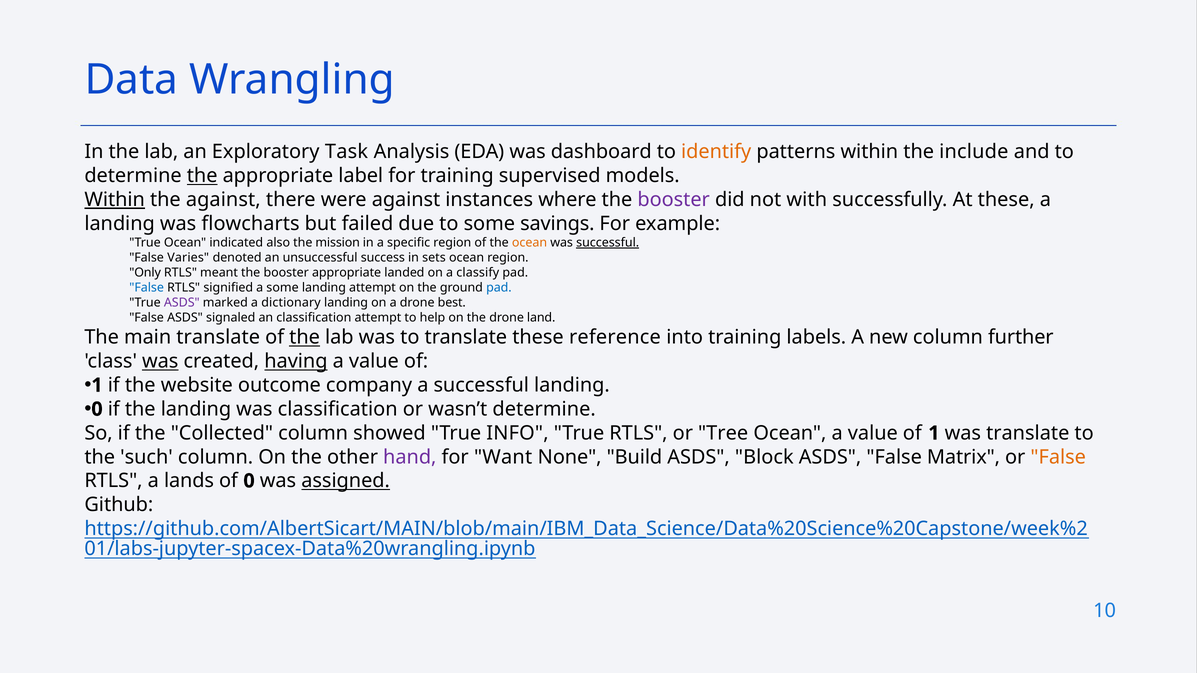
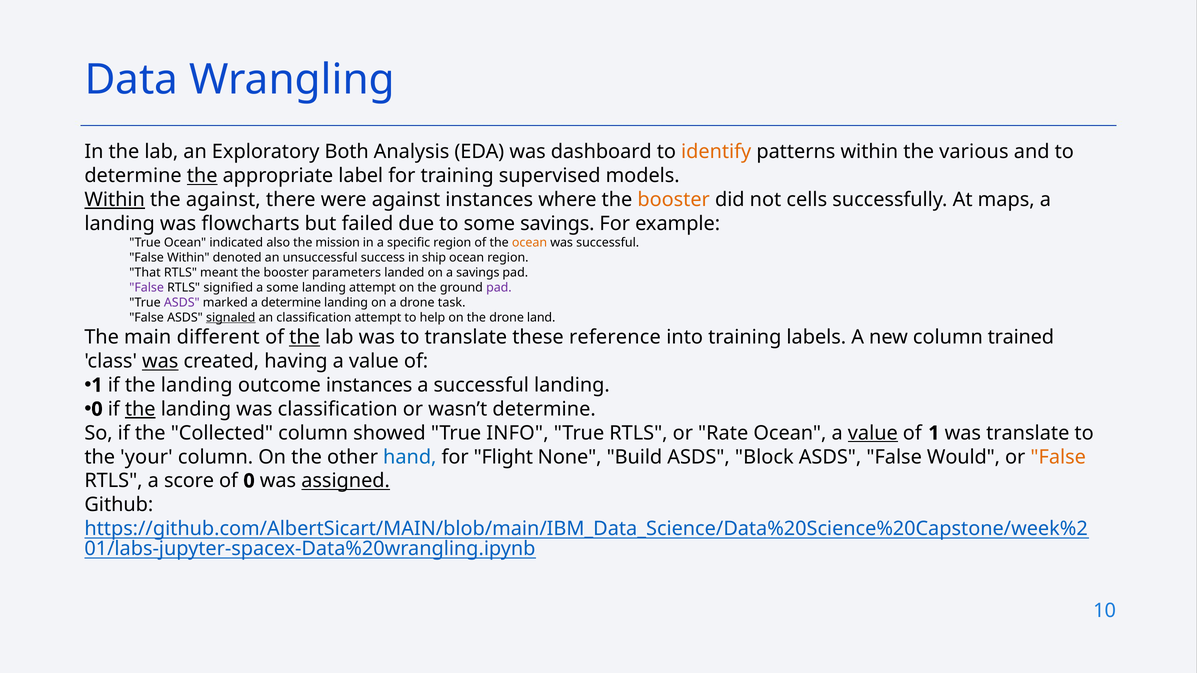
Task: Task -> Both
include: include -> various
booster at (674, 200) colour: purple -> orange
with: with -> cells
At these: these -> maps
successful at (608, 243) underline: present -> none
False Varies: Varies -> Within
sets: sets -> ship
Only: Only -> That
booster appropriate: appropriate -> parameters
a classify: classify -> savings
False at (147, 288) colour: blue -> purple
pad at (499, 288) colour: blue -> purple
a dictionary: dictionary -> determine
best: best -> task
signaled underline: none -> present
main translate: translate -> different
further: further -> trained
having underline: present -> none
1 if the website: website -> landing
outcome company: company -> instances
the at (140, 409) underline: none -> present
Tree: Tree -> Rate
value at (873, 433) underline: none -> present
such: such -> your
hand colour: purple -> blue
Want: Want -> Flight
Matrix: Matrix -> Would
lands: lands -> score
